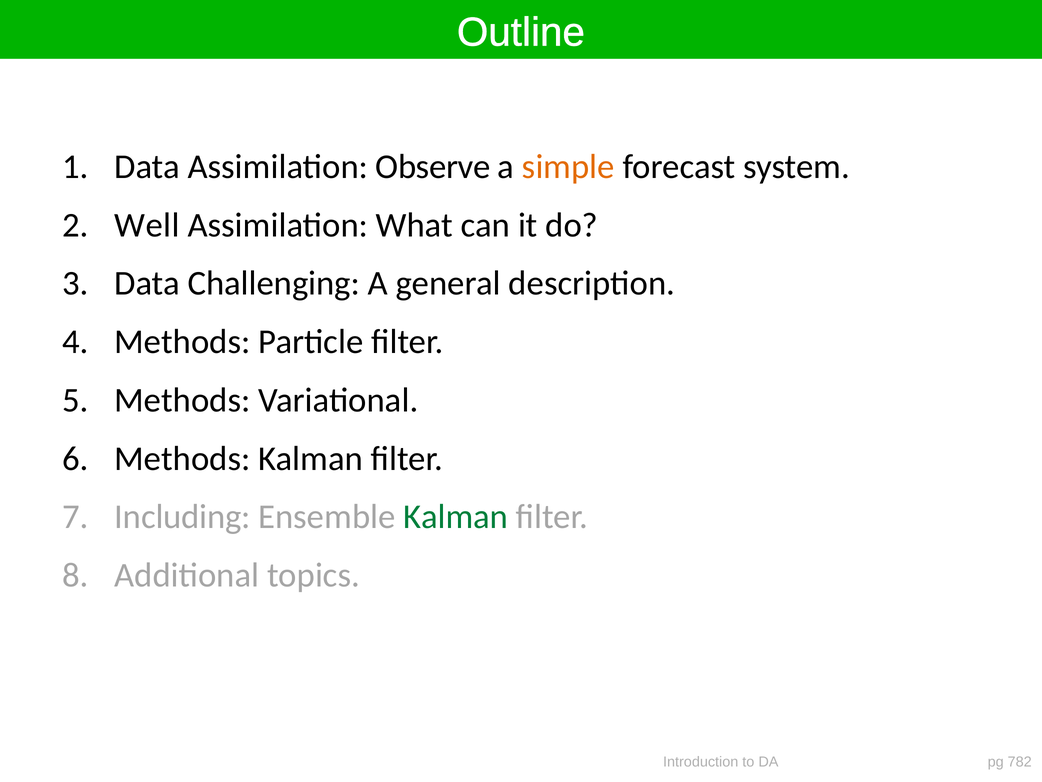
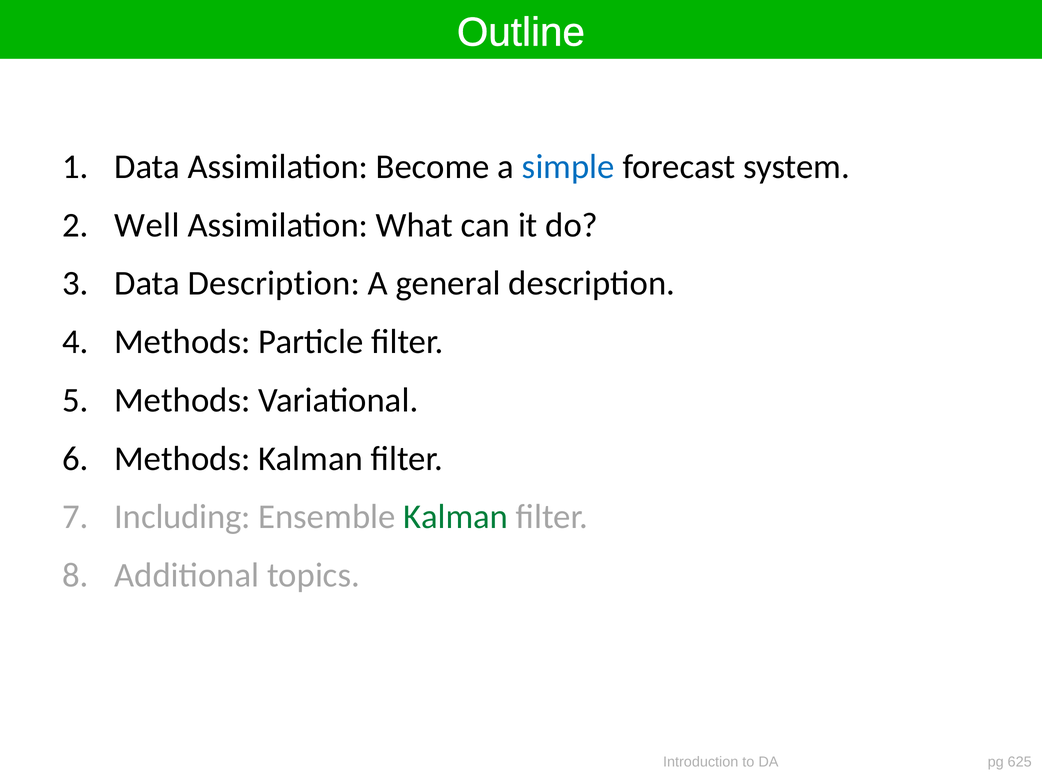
Observe: Observe -> Become
simple colour: orange -> blue
Data Challenging: Challenging -> Description
782: 782 -> 625
